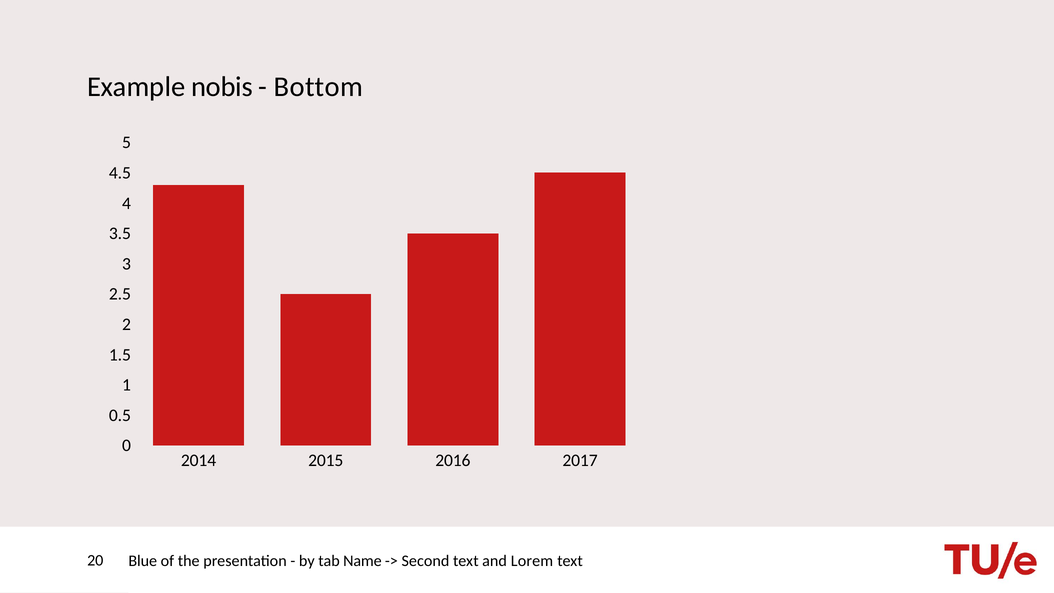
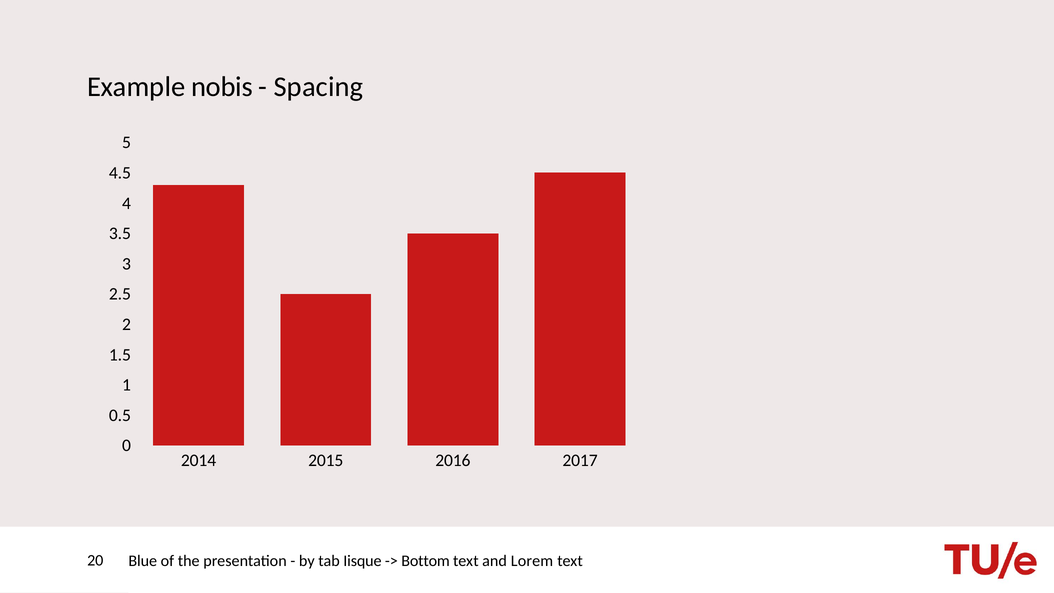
Bottom: Bottom -> Spacing
Name: Name -> Iisque
Second: Second -> Bottom
